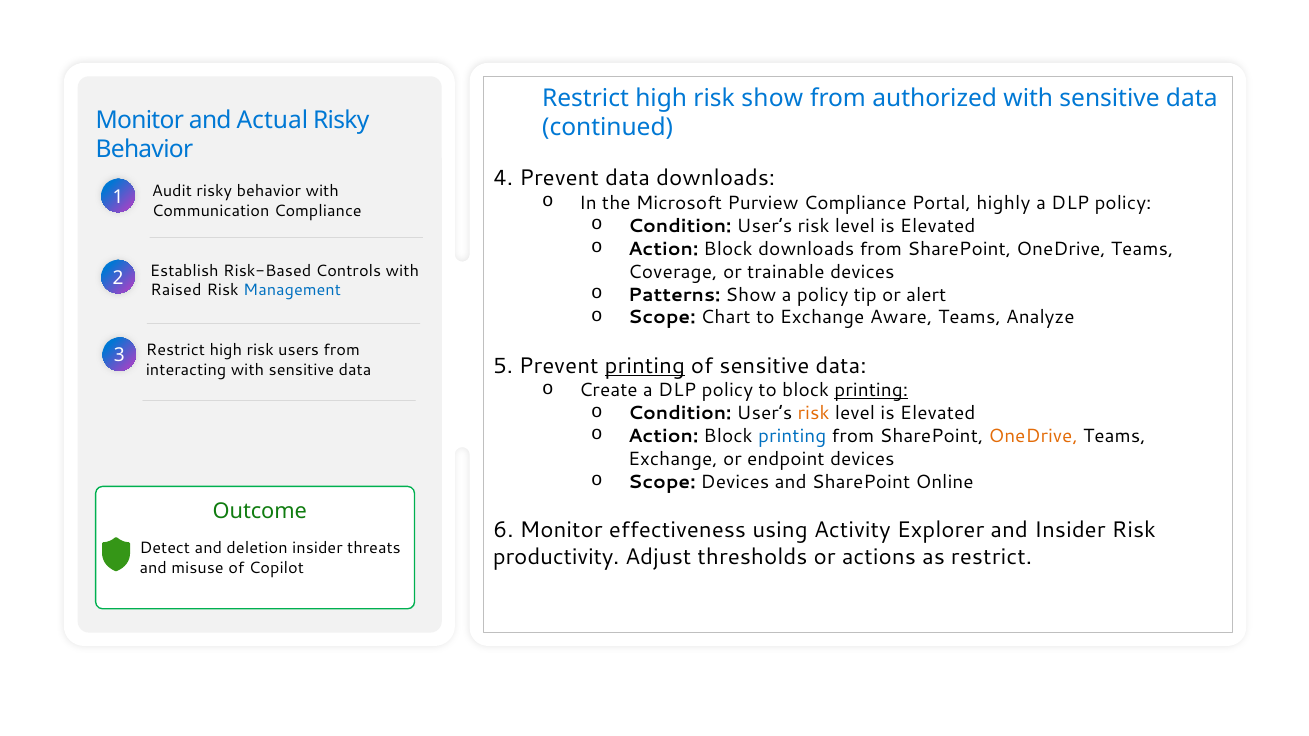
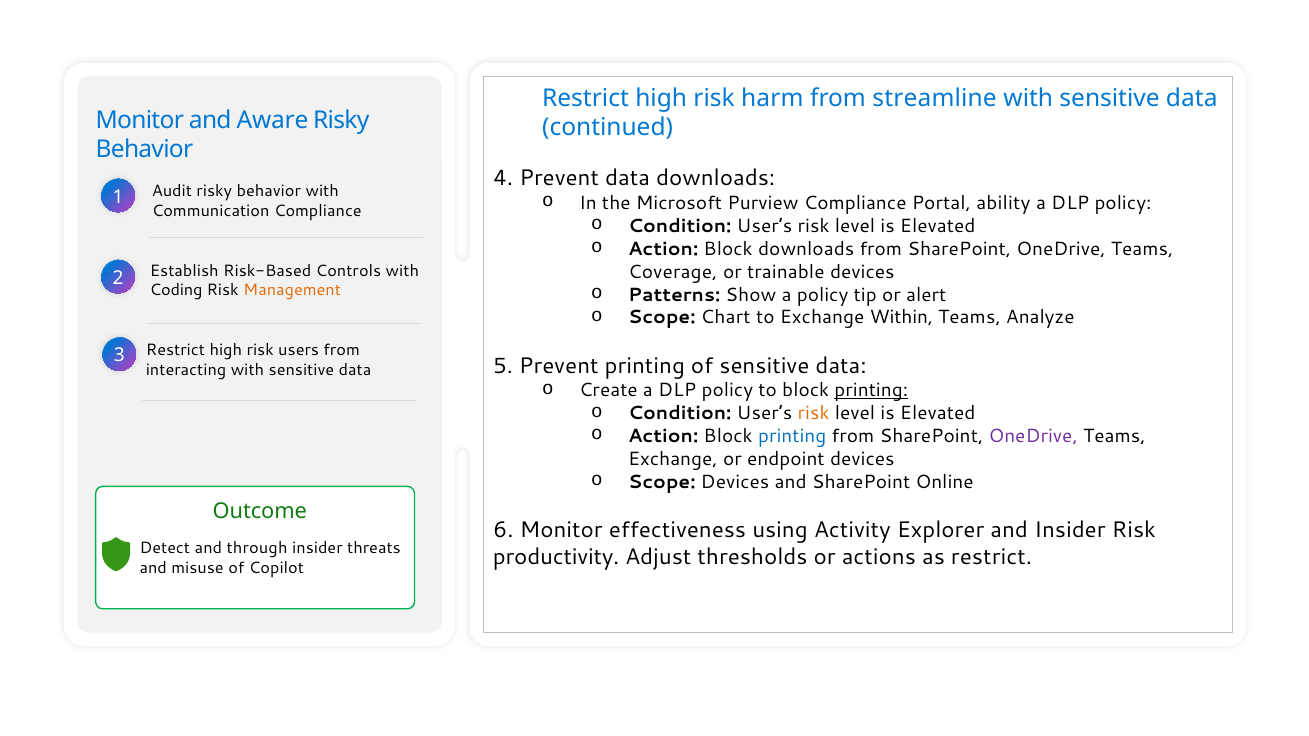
risk show: show -> harm
authorized: authorized -> streamline
Actual: Actual -> Aware
highly: highly -> ability
Raised: Raised -> Coding
Management colour: blue -> orange
Aware: Aware -> Within
printing at (645, 366) underline: present -> none
OneDrive at (1033, 436) colour: orange -> purple
deletion: deletion -> through
